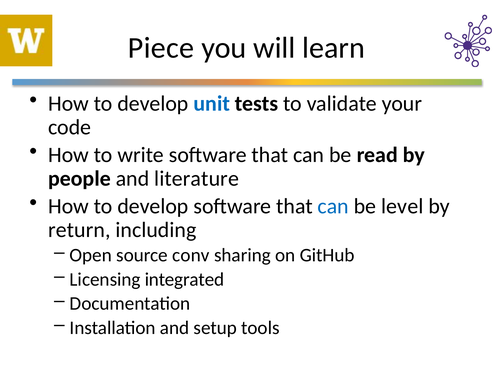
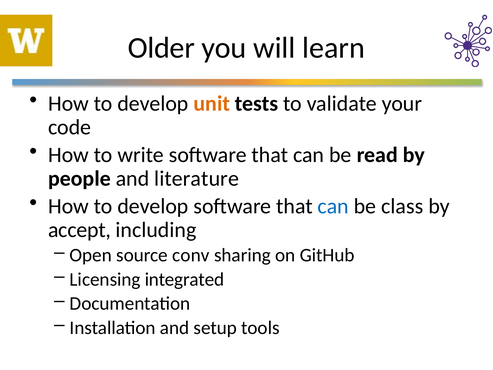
Piece: Piece -> Older
unit colour: blue -> orange
level: level -> class
return: return -> accept
